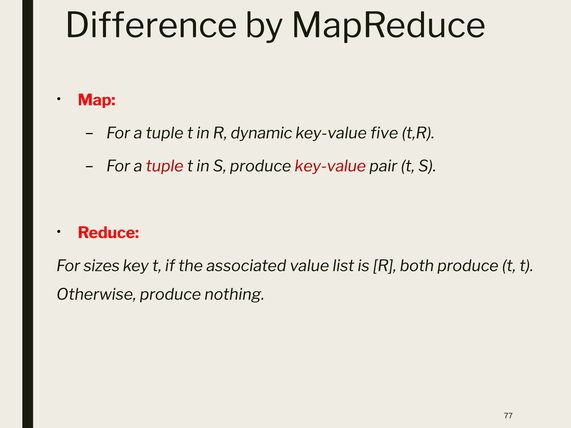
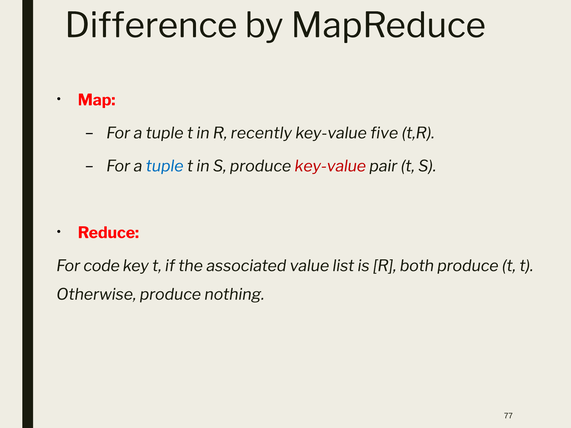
dynamic: dynamic -> recently
tuple at (165, 166) colour: red -> blue
sizes: sizes -> code
